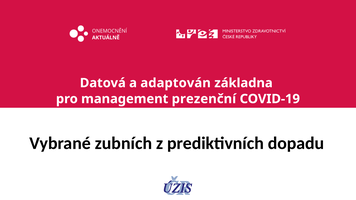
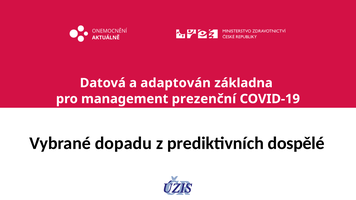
zubních: zubních -> dopadu
dopadu: dopadu -> dospělé
